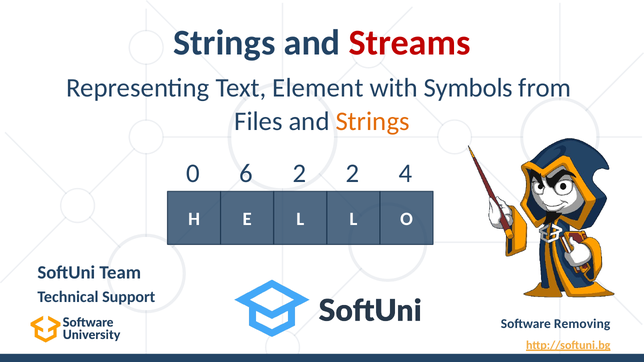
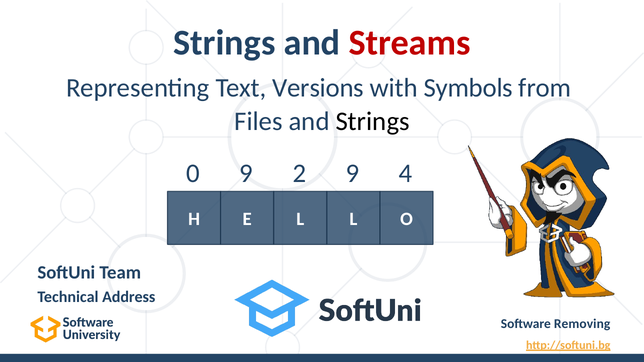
Element: Element -> Versions
Strings at (373, 122) colour: orange -> black
0 6: 6 -> 9
2 2: 2 -> 9
Support: Support -> Address
